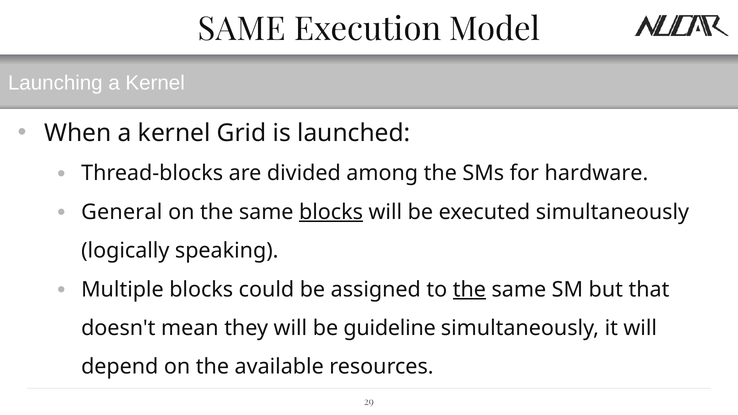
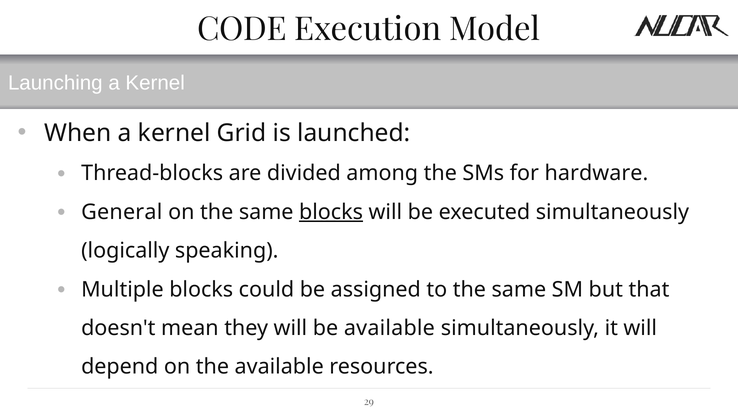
SAME at (242, 30): SAME -> CODE
the at (469, 290) underline: present -> none
be guideline: guideline -> available
